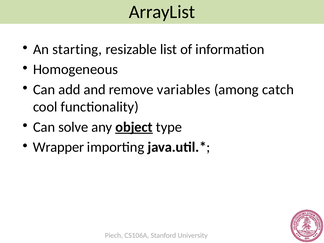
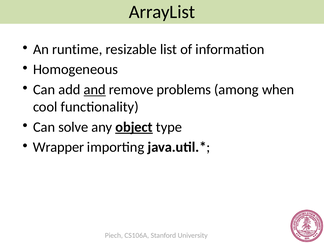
starting: starting -> runtime
and underline: none -> present
variables: variables -> problems
catch: catch -> when
